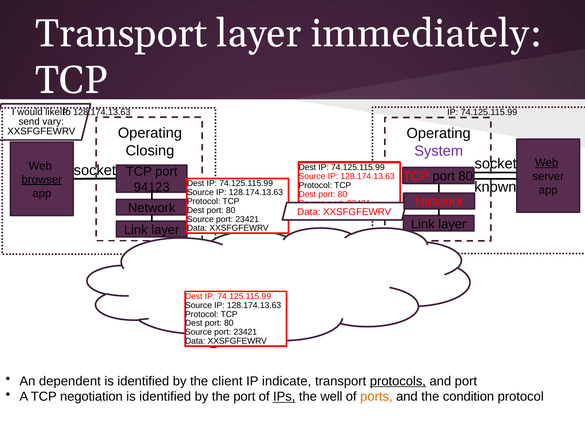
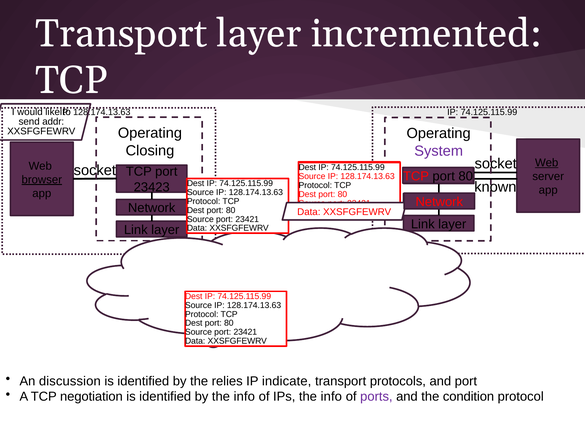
immediately: immediately -> incremented
vary: vary -> addr
94123: 94123 -> 23423
dependent: dependent -> discussion
client: client -> relies
protocols underline: present -> none
by the port: port -> info
IPs underline: present -> none
well at (331, 396): well -> info
ports colour: orange -> purple
